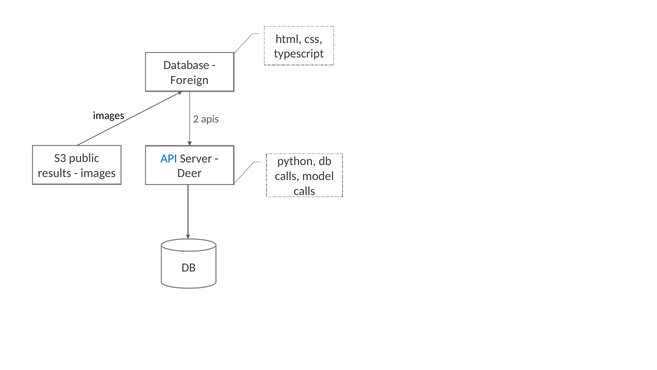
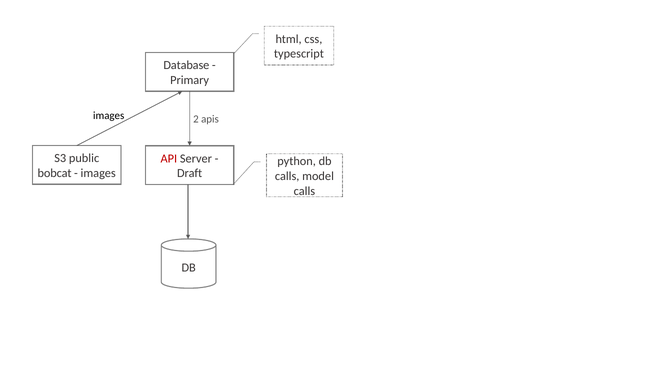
Foreign: Foreign -> Primary
API colour: blue -> red
results: results -> bobcat
Deer: Deer -> Draft
